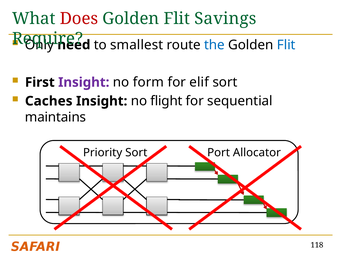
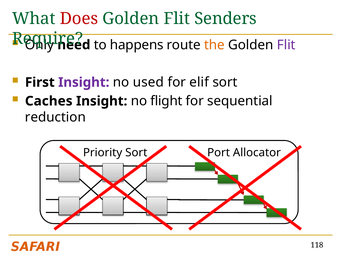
Savings: Savings -> Senders
smallest: smallest -> happens
the colour: blue -> orange
Flit at (286, 45) colour: blue -> purple
form: form -> used
maintains: maintains -> reduction
